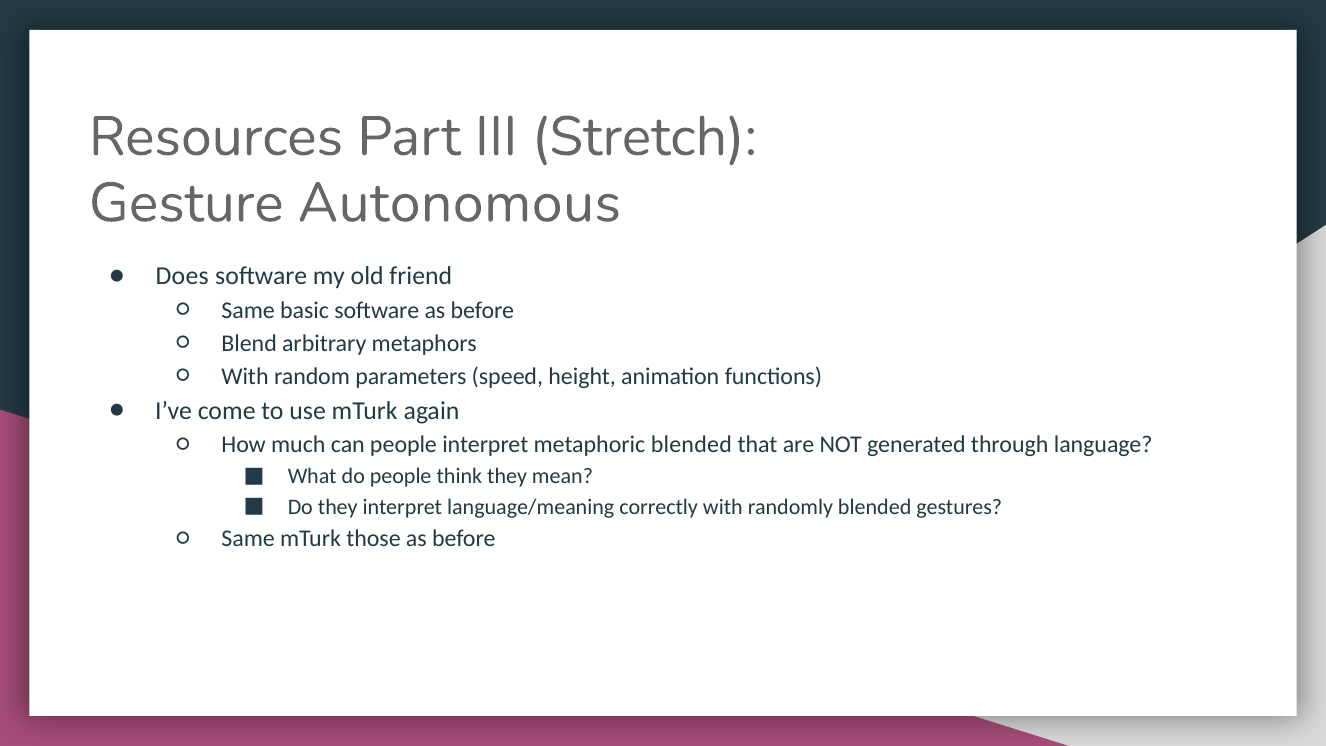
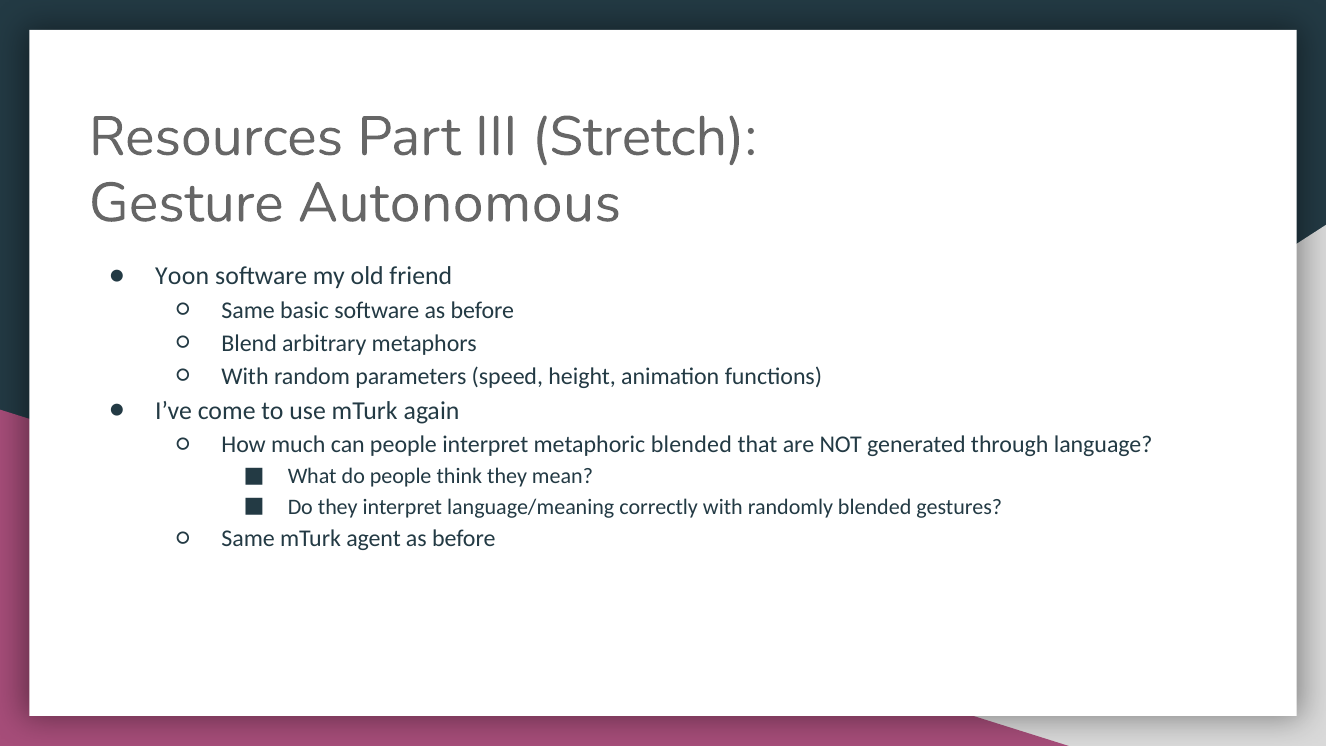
Does: Does -> Yoon
those: those -> agent
